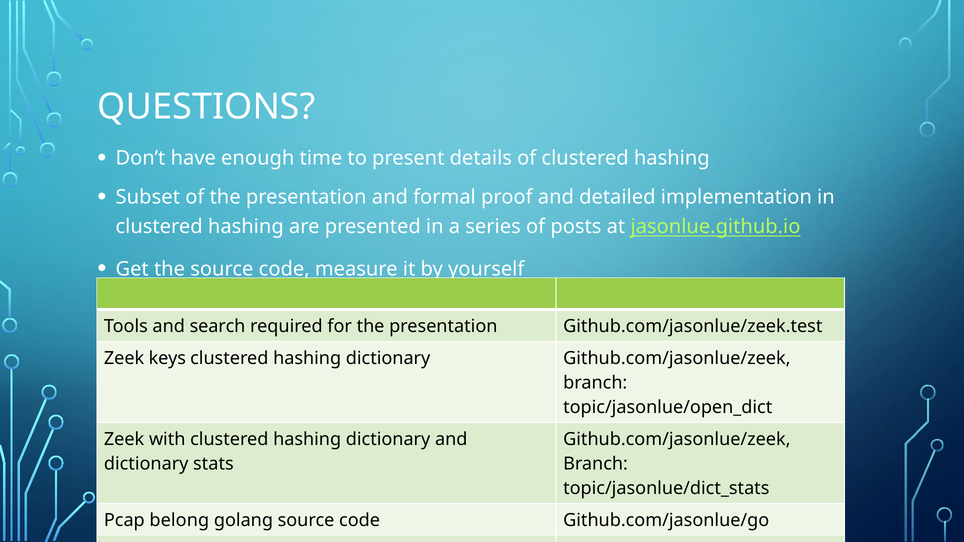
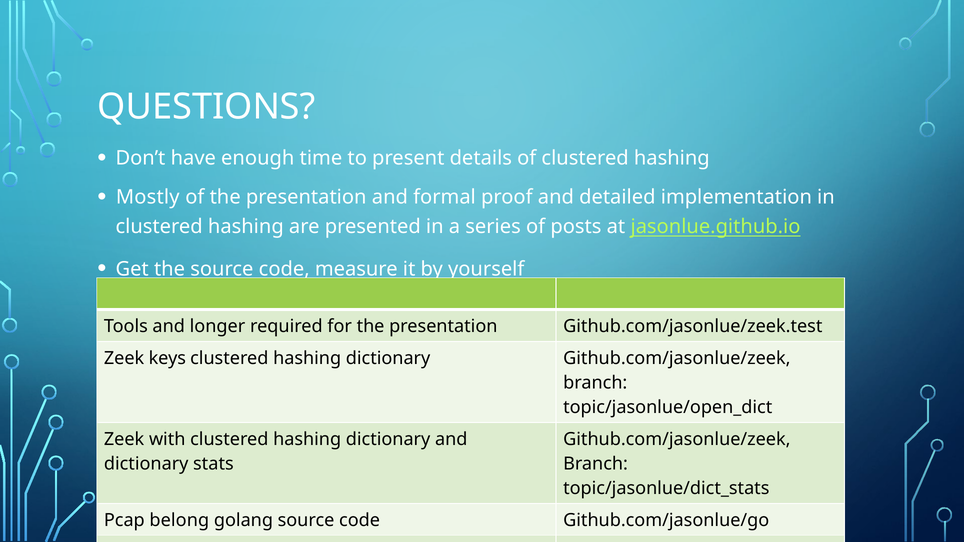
Subset: Subset -> Mostly
search: search -> longer
